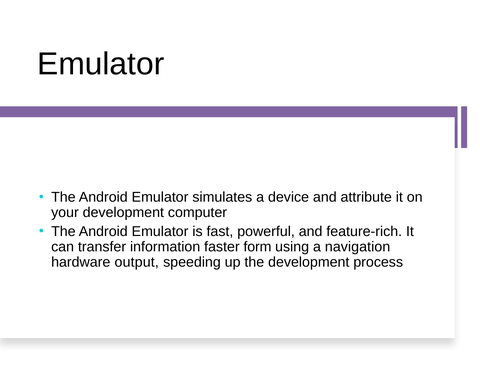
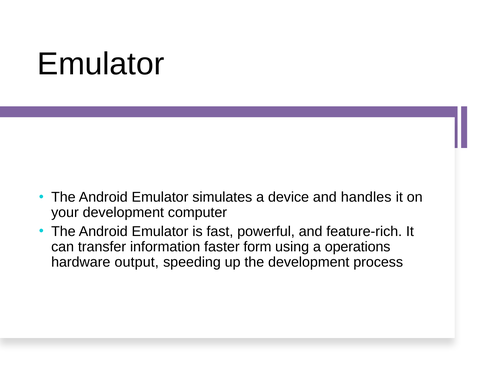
attribute: attribute -> handles
navigation: navigation -> operations
